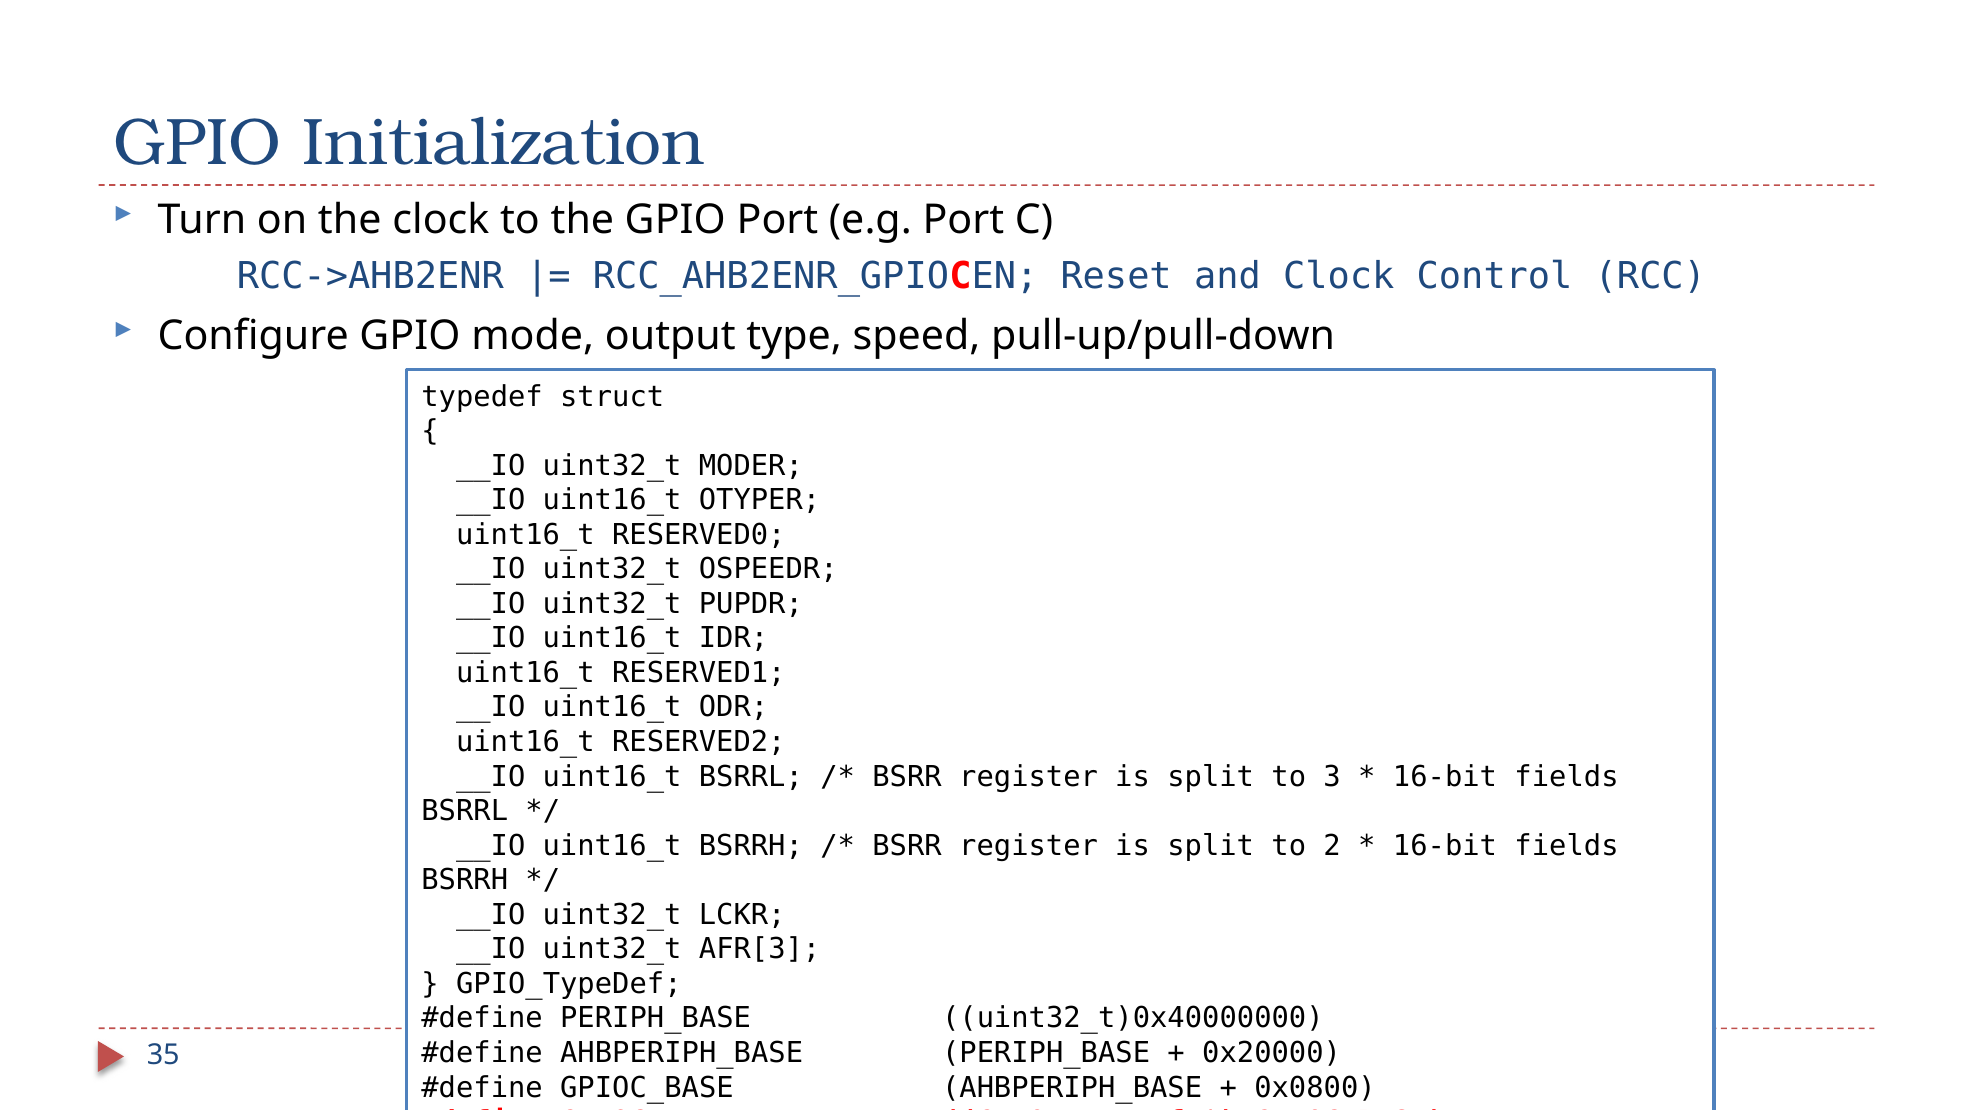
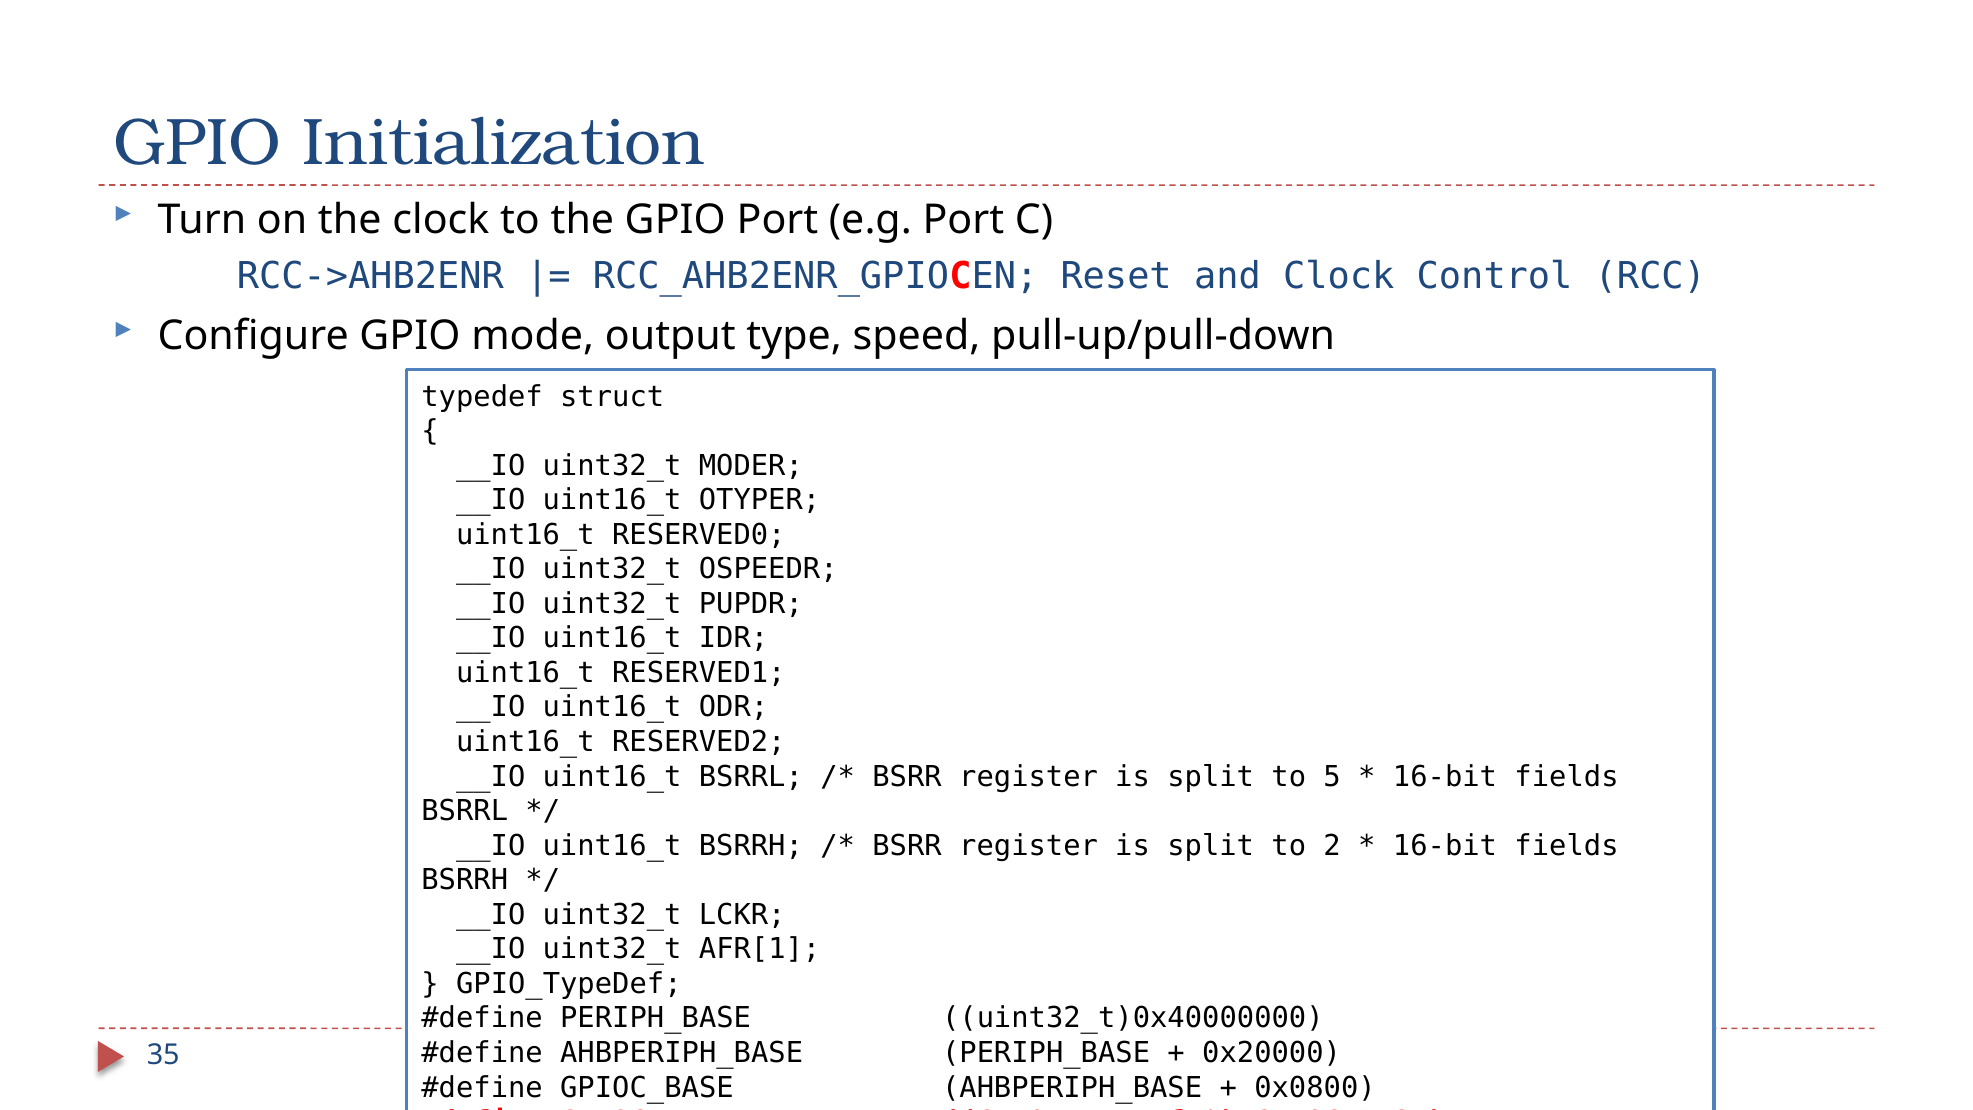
3: 3 -> 5
AFR[3: AFR[3 -> AFR[1
